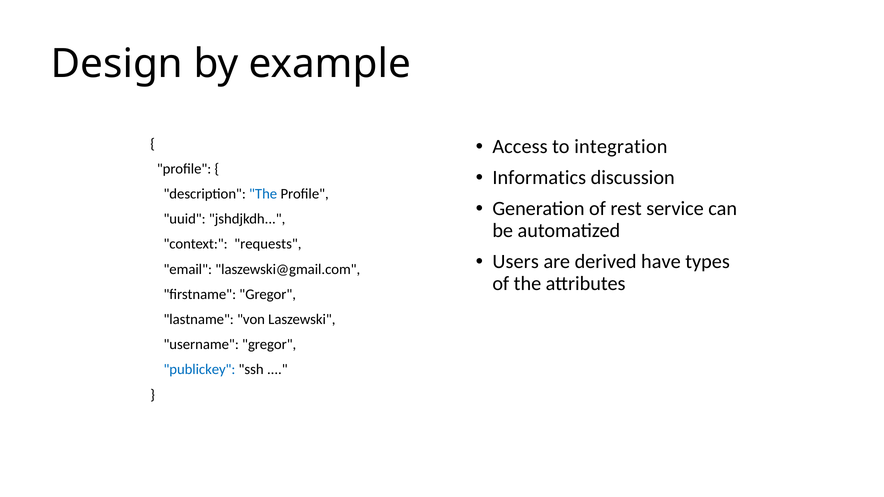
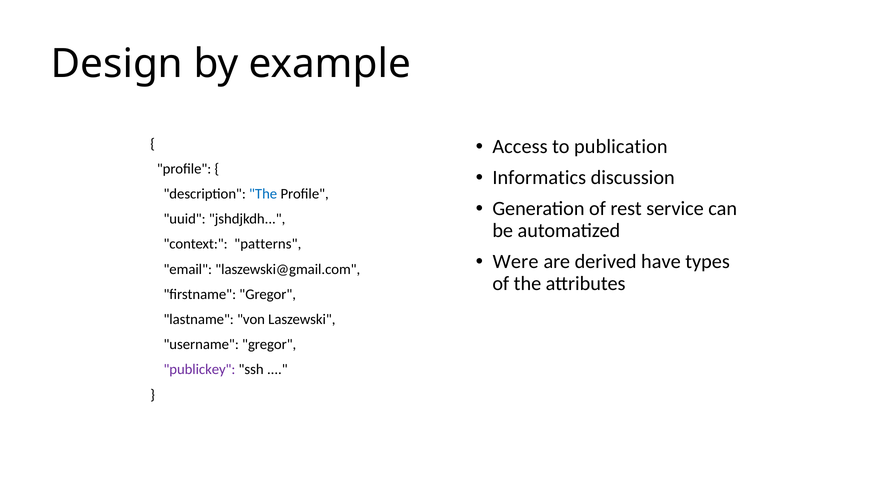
integration: integration -> publication
requests: requests -> patterns
Users: Users -> Were
publickey colour: blue -> purple
